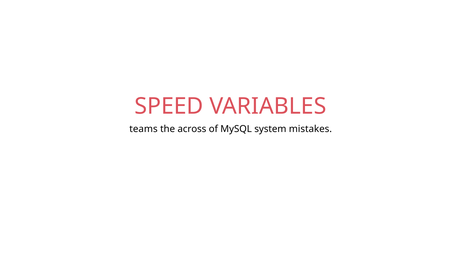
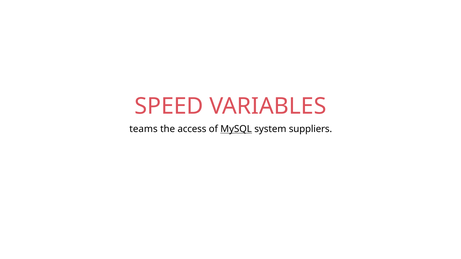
across: across -> access
MySQL underline: none -> present
mistakes: mistakes -> suppliers
